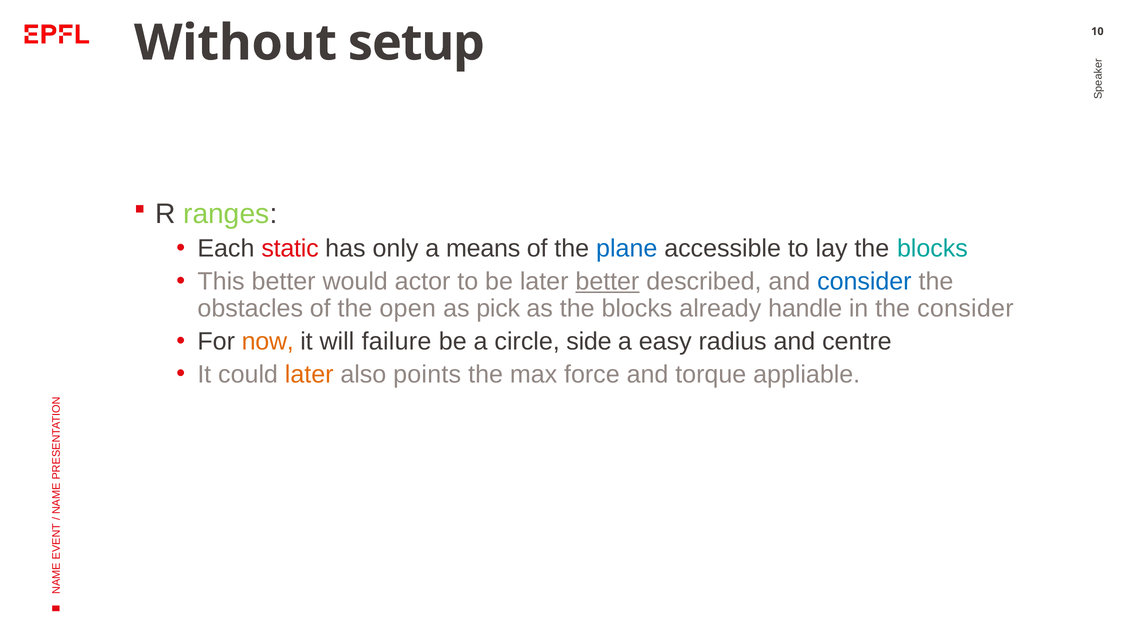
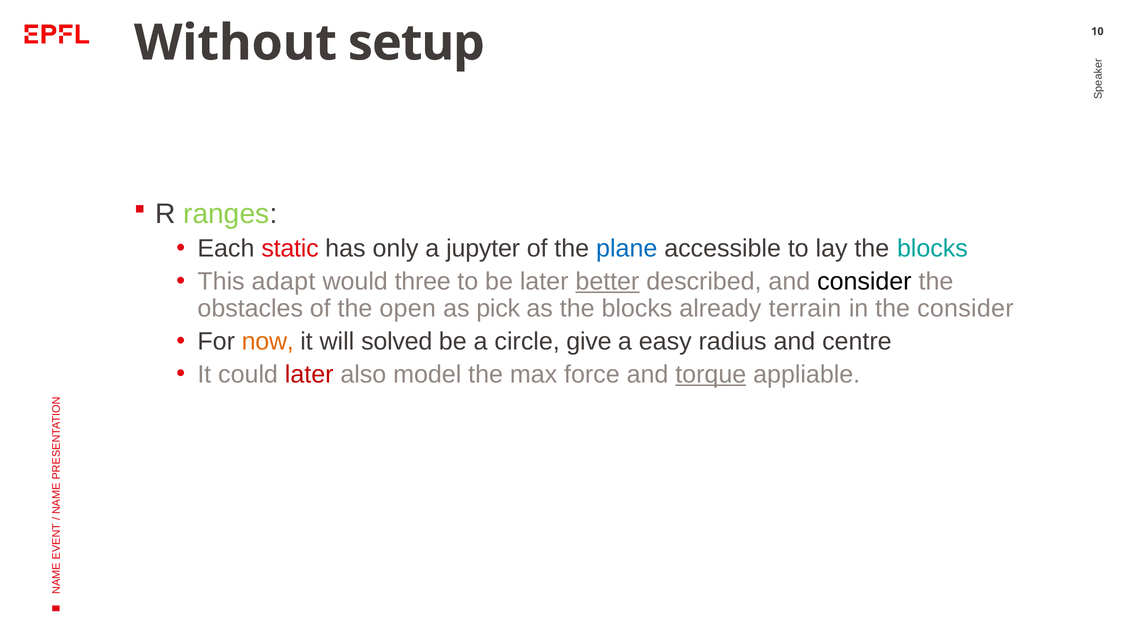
means: means -> jupyter
This better: better -> adapt
actor: actor -> three
consider at (864, 281) colour: blue -> black
handle: handle -> terrain
failure: failure -> solved
side: side -> give
later at (309, 374) colour: orange -> red
points: points -> model
torque underline: none -> present
